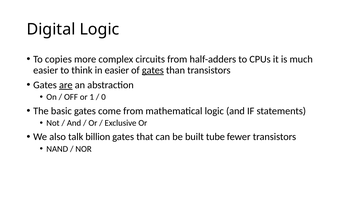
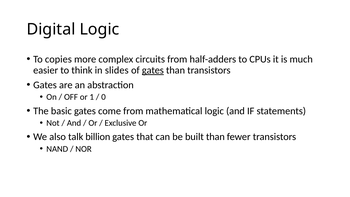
in easier: easier -> slides
are underline: present -> none
built tube: tube -> than
